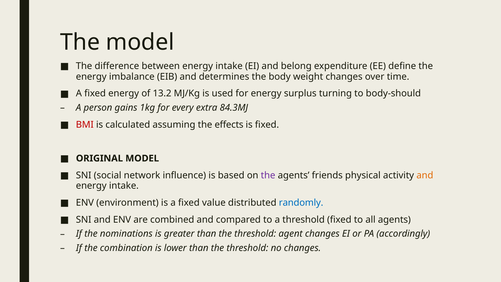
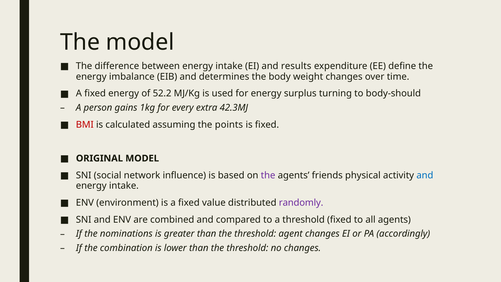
belong: belong -> results
13.2: 13.2 -> 52.2
84.3MJ: 84.3MJ -> 42.3MJ
effects: effects -> points
and at (425, 175) colour: orange -> blue
randomly colour: blue -> purple
